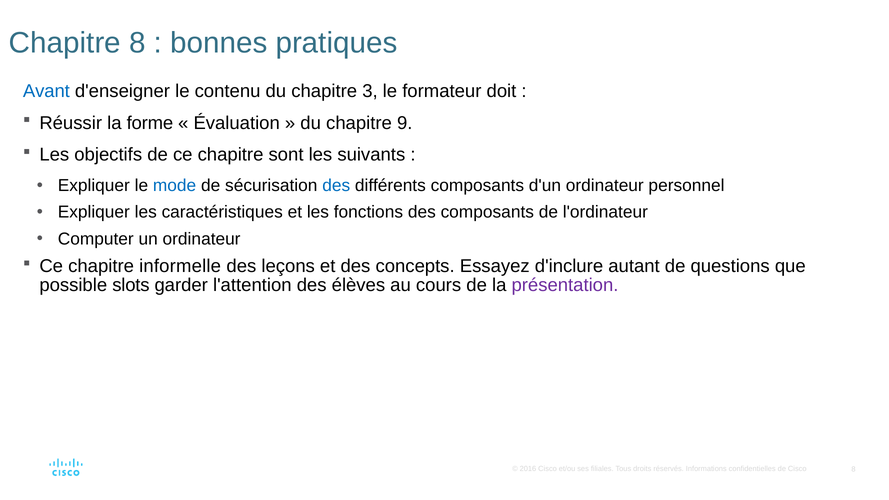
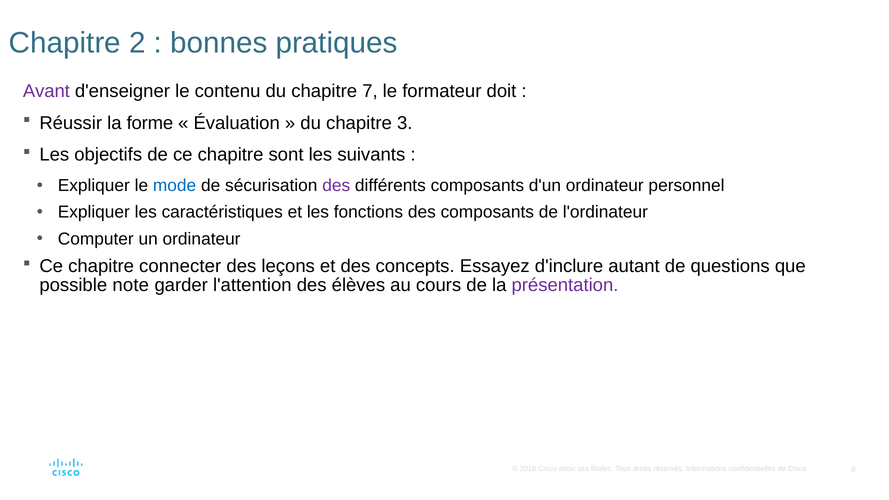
Chapitre 8: 8 -> 2
Avant colour: blue -> purple
3: 3 -> 7
9: 9 -> 3
des at (336, 186) colour: blue -> purple
informelle: informelle -> connecter
slots: slots -> note
